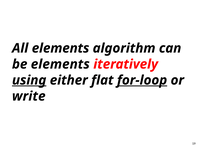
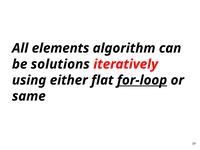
be elements: elements -> solutions
using underline: present -> none
write: write -> same
